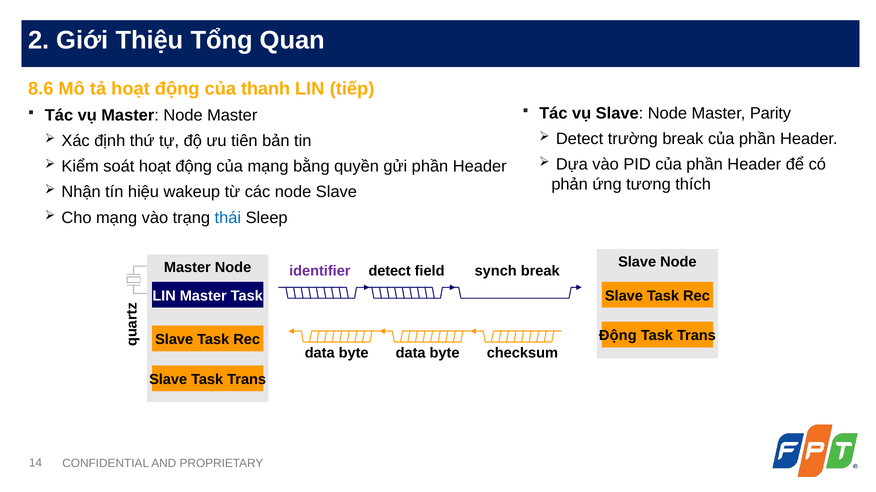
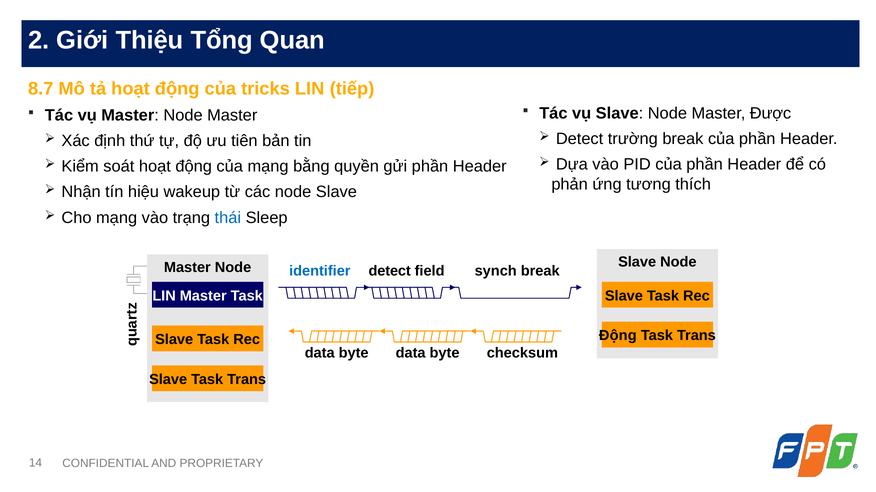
8.6: 8.6 -> 8.7
thanh: thanh -> tricks
Parity: Parity -> Được
identifier colour: purple -> blue
